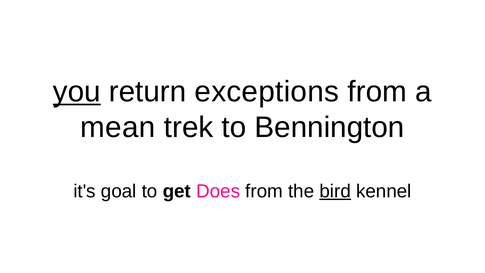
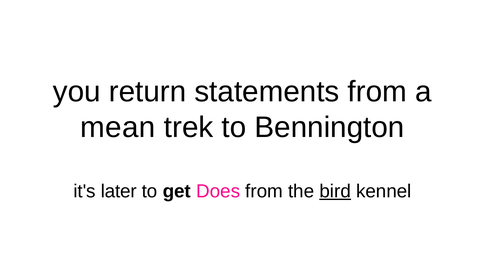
you underline: present -> none
exceptions: exceptions -> statements
goal: goal -> later
